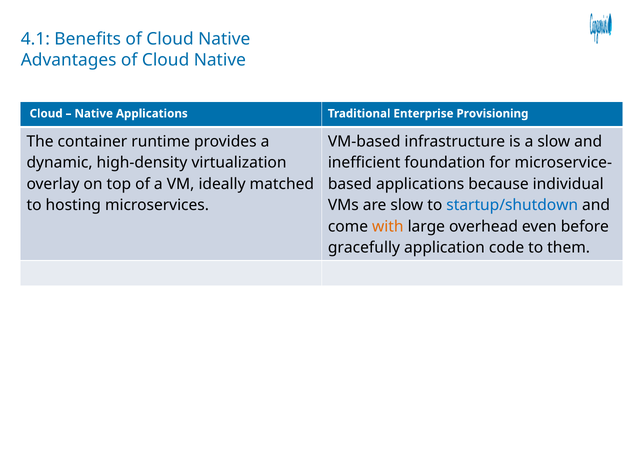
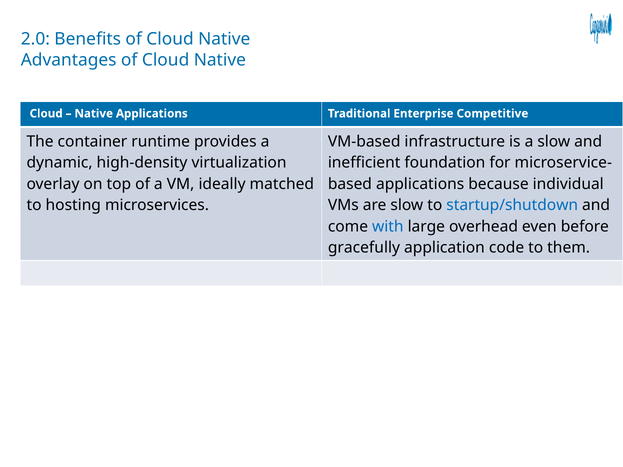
4.1: 4.1 -> 2.0
Provisioning: Provisioning -> Competitive
with colour: orange -> blue
